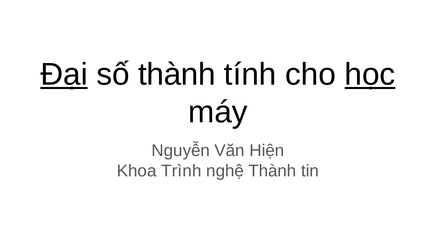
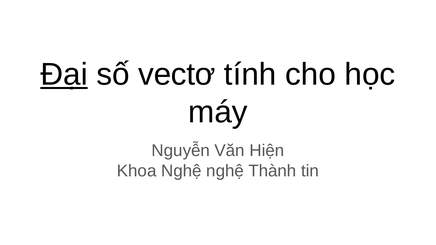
số thành: thành -> vectơ
học underline: present -> none
Khoa Trình: Trình -> Nghệ
